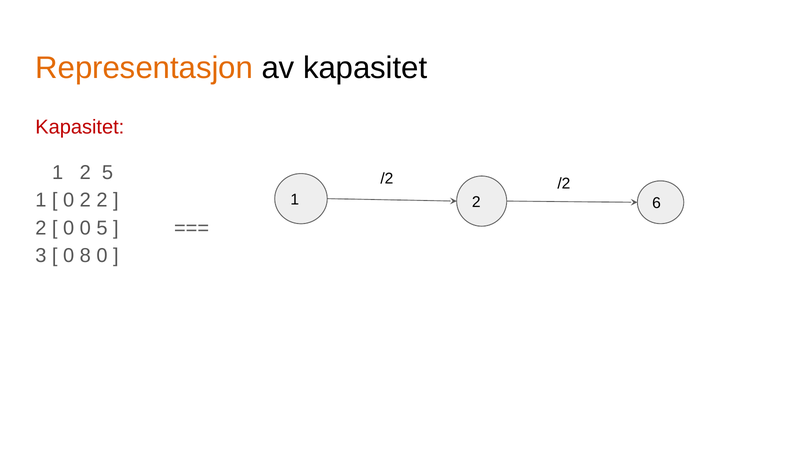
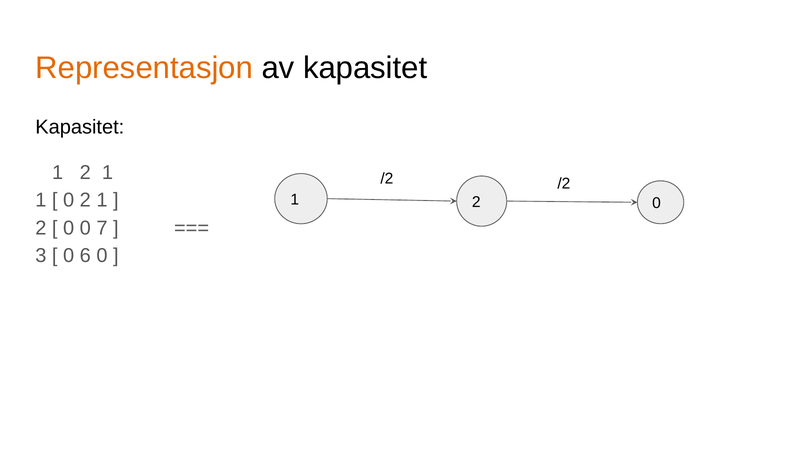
Kapasitet at (80, 127) colour: red -> black
1 2 5: 5 -> 1
0 2 2: 2 -> 1
2 6: 6 -> 0
0 5: 5 -> 7
8: 8 -> 6
